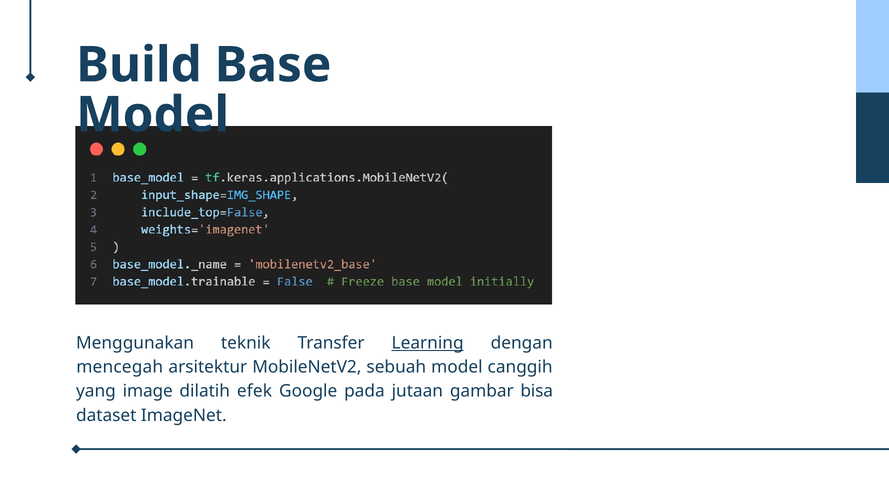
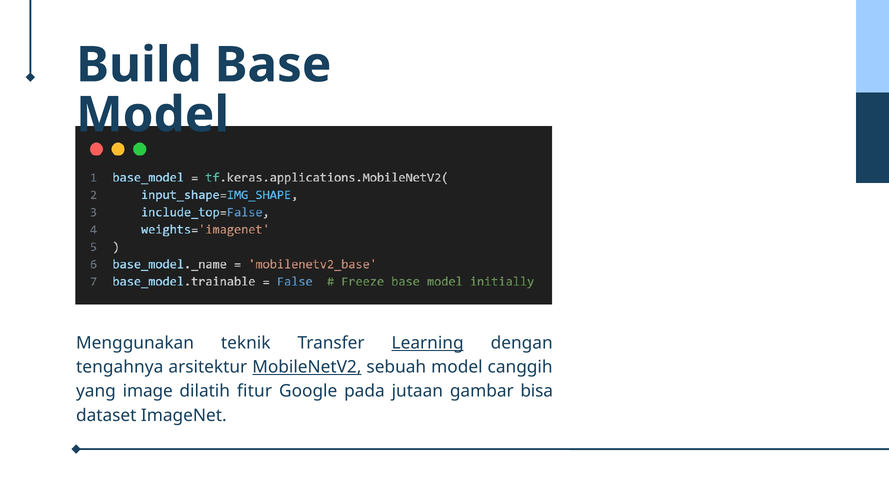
mencegah: mencegah -> tengahnya
MobileNetV2 underline: none -> present
efek: efek -> fitur
